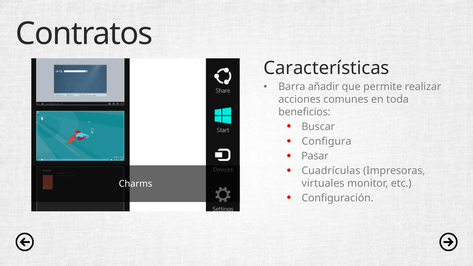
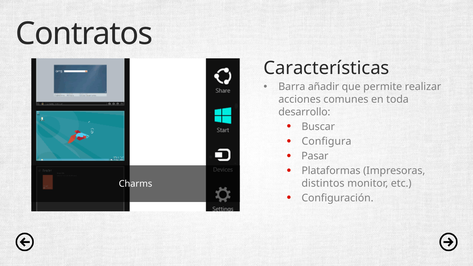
beneficios: beneficios -> desarrollo
Cuadrículas: Cuadrículas -> Plataformas
virtuales: virtuales -> distintos
